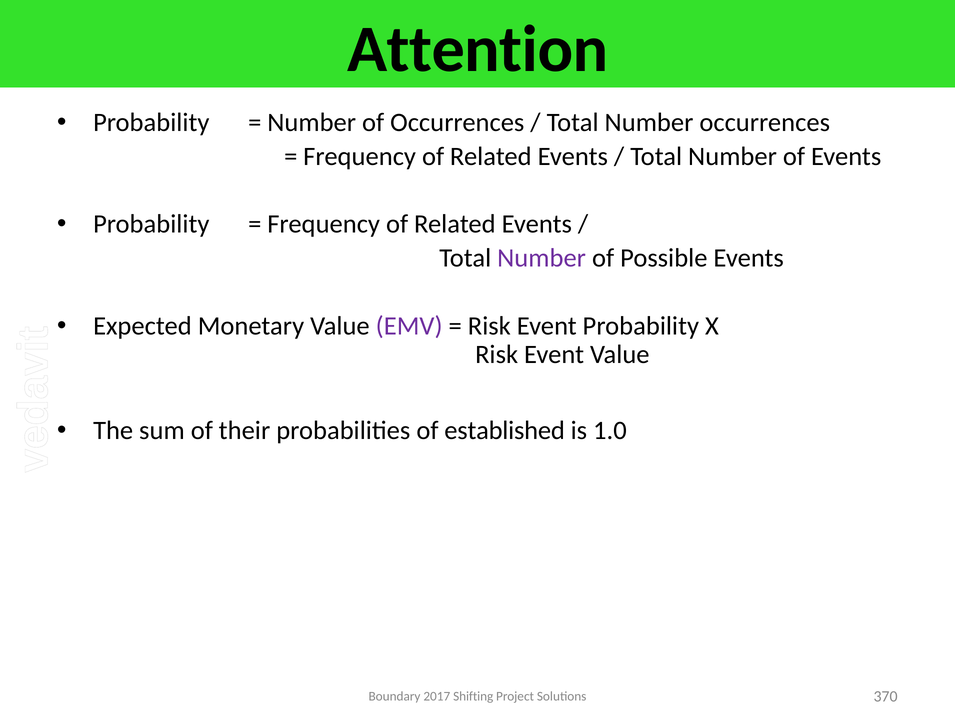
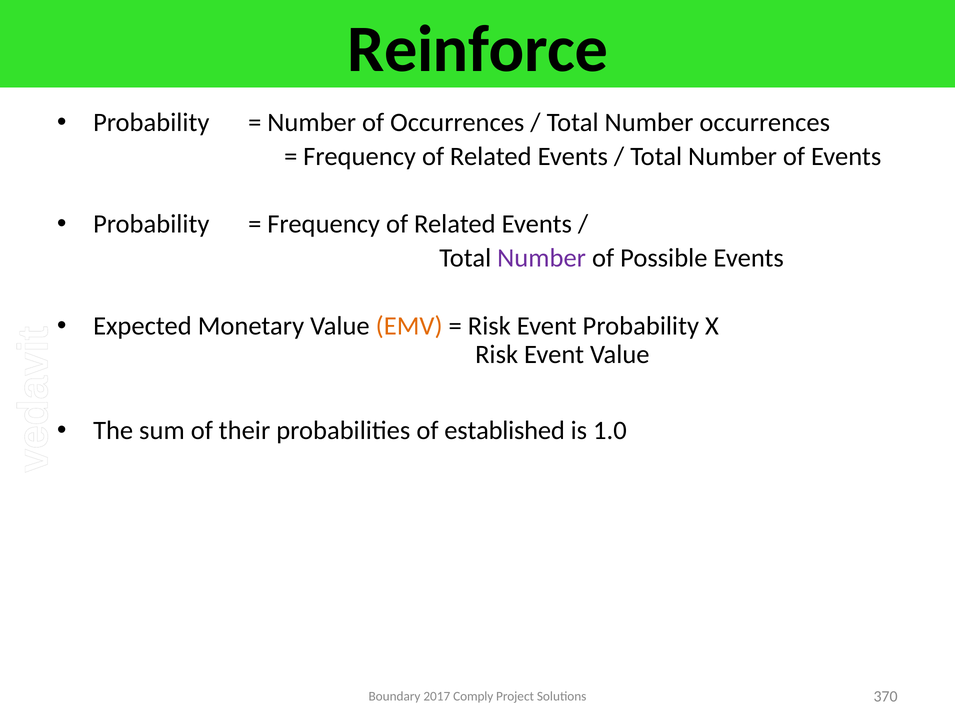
Attention: Attention -> Reinforce
EMV colour: purple -> orange
Shifting: Shifting -> Comply
